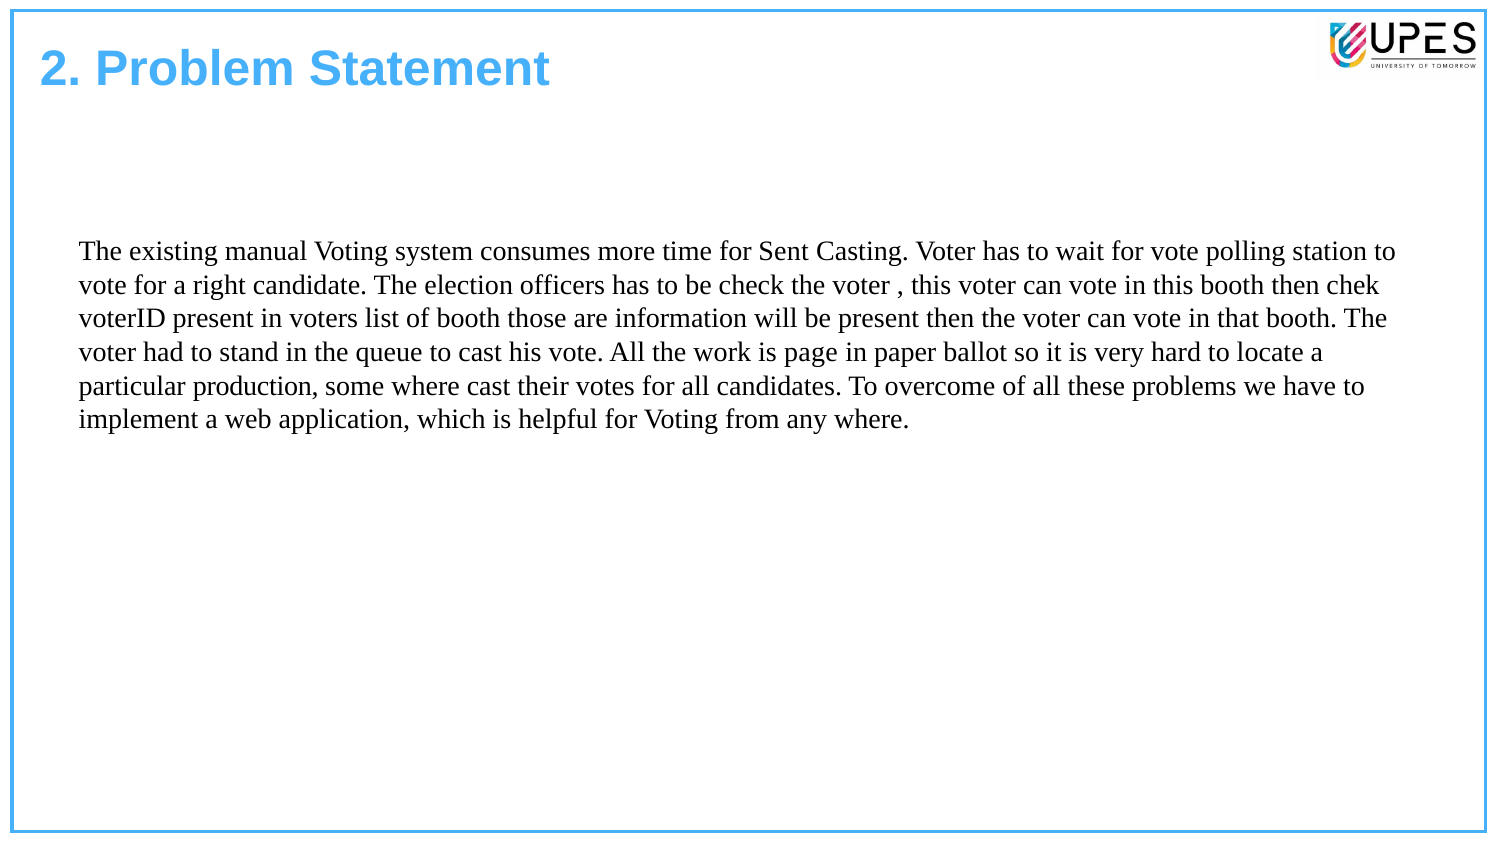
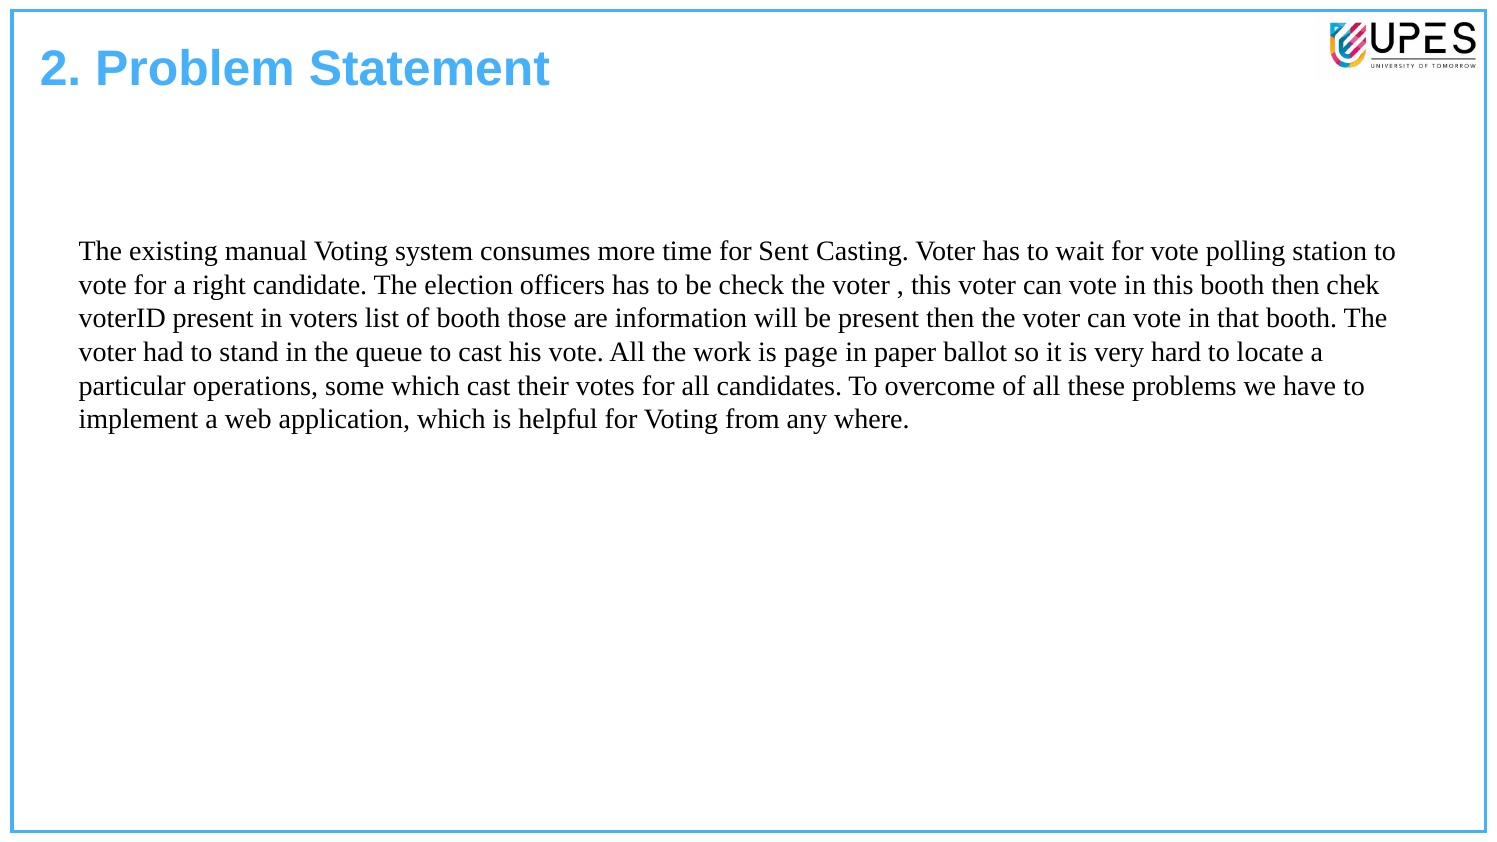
production: production -> operations
some where: where -> which
